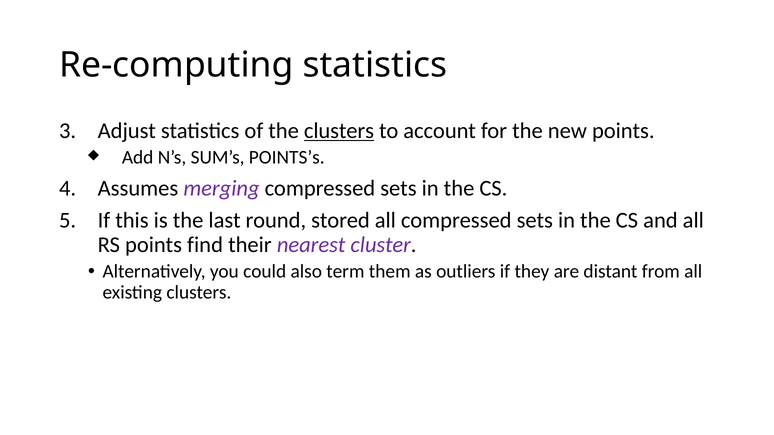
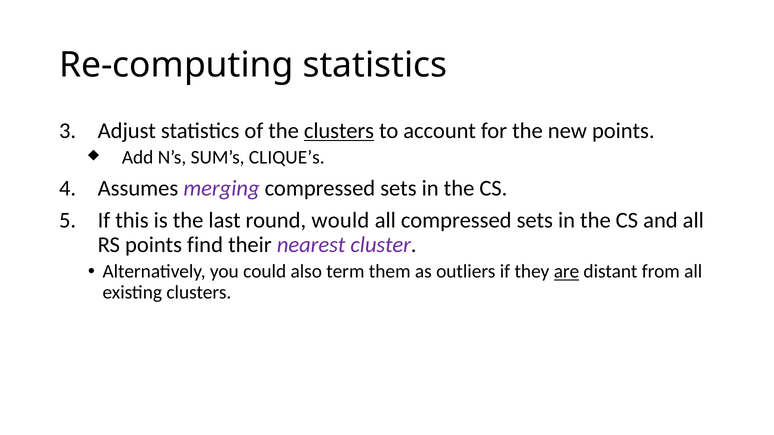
POINTS’s: POINTS’s -> CLIQUE’s
stored: stored -> would
are underline: none -> present
